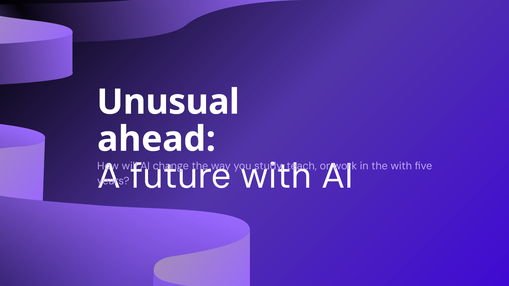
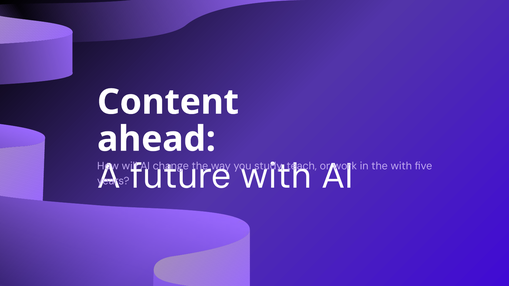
Unusual: Unusual -> Content
